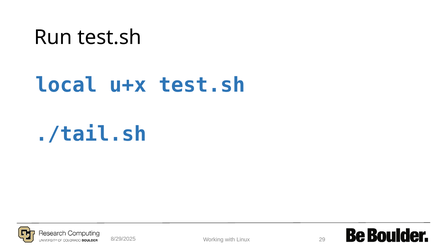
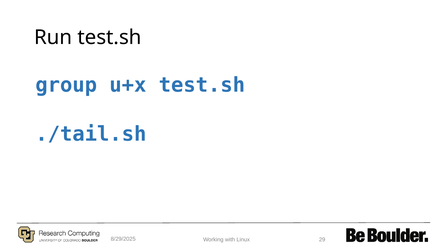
local: local -> group
